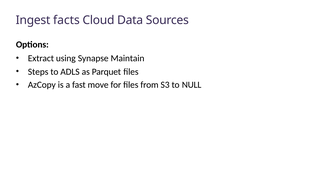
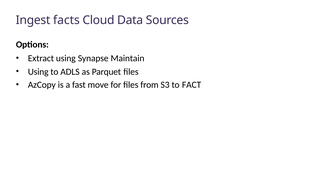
Steps at (38, 72): Steps -> Using
NULL: NULL -> FACT
